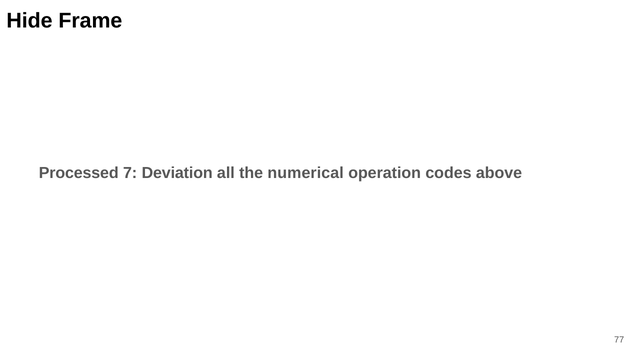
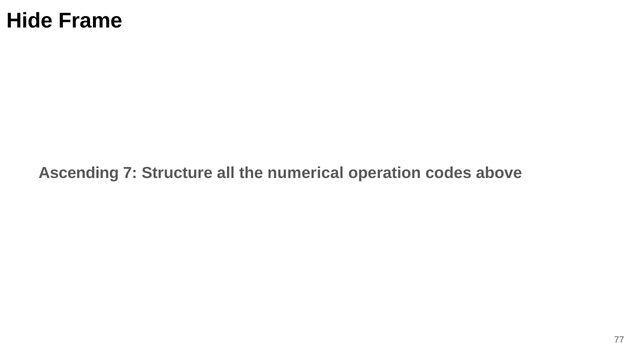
Processed: Processed -> Ascending
Deviation: Deviation -> Structure
